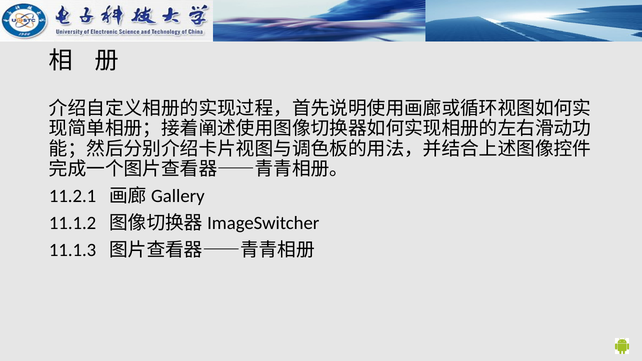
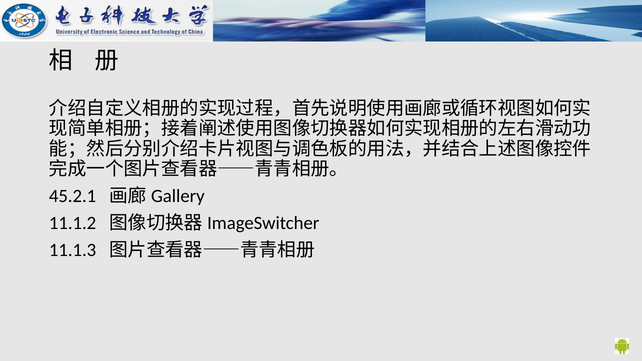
11.2.1: 11.2.1 -> 45.2.1
